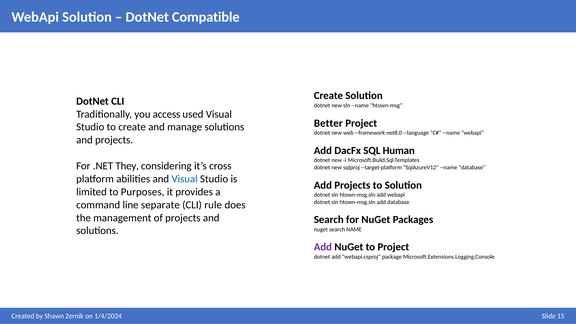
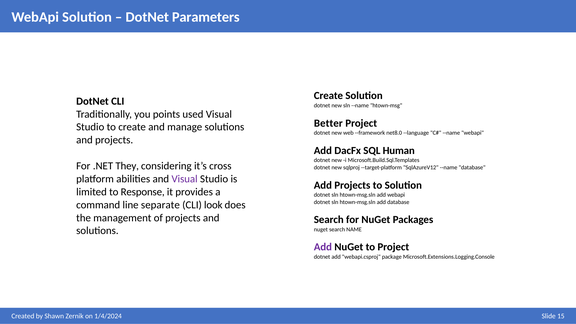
Compatible: Compatible -> Parameters
access: access -> points
Visual at (185, 179) colour: blue -> purple
Purposes: Purposes -> Response
rule: rule -> look
